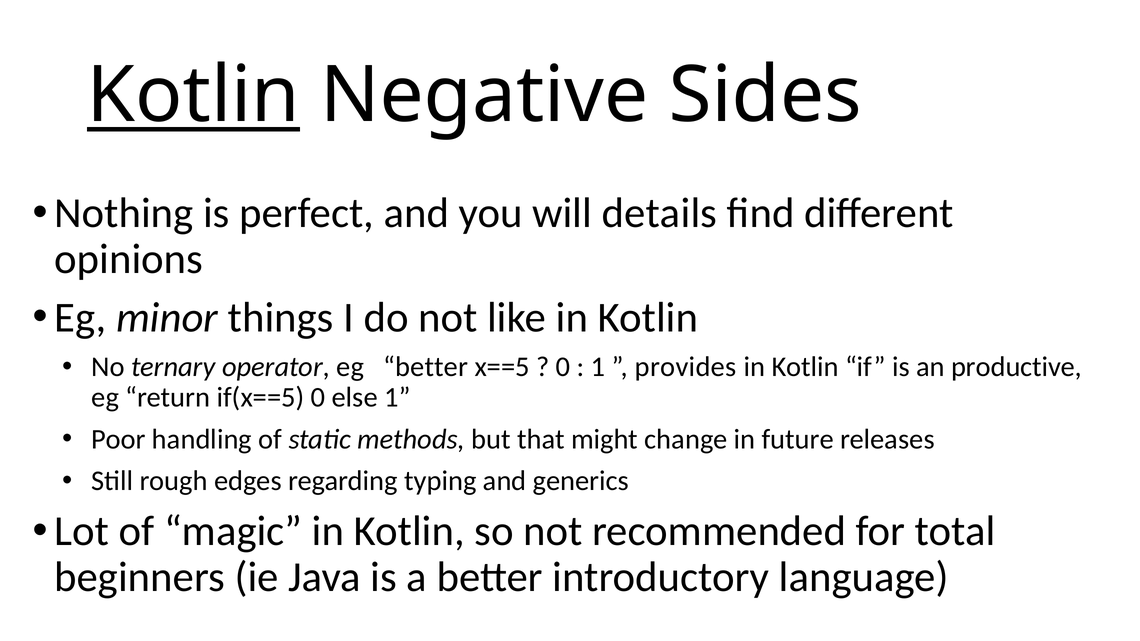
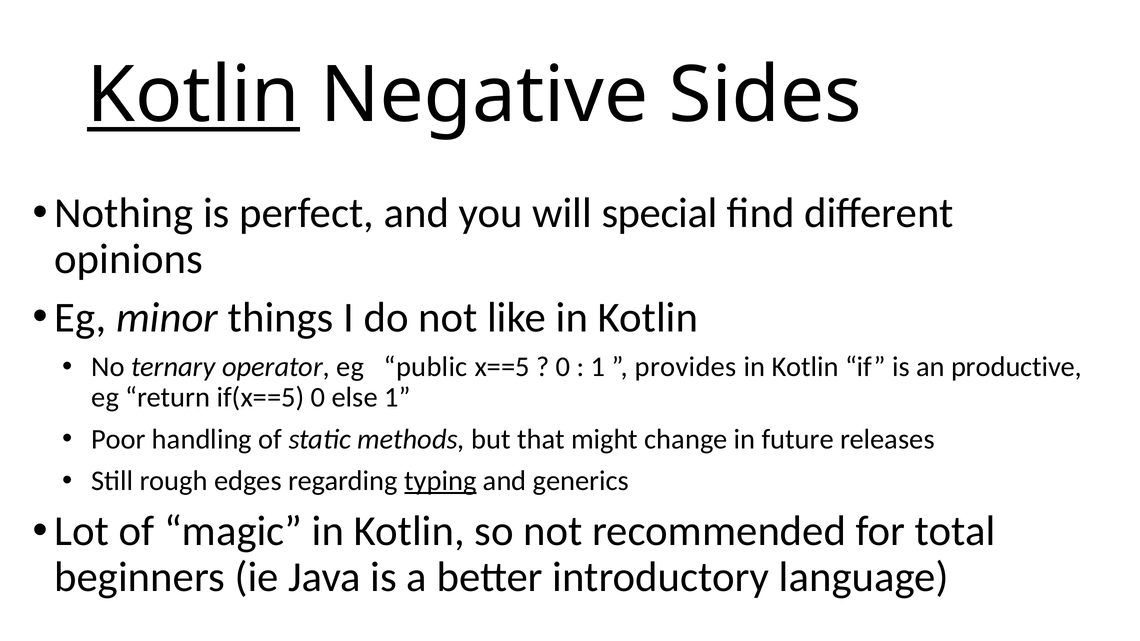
details: details -> special
eg better: better -> public
typing underline: none -> present
